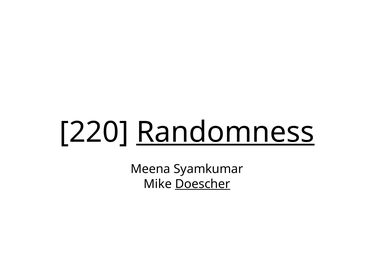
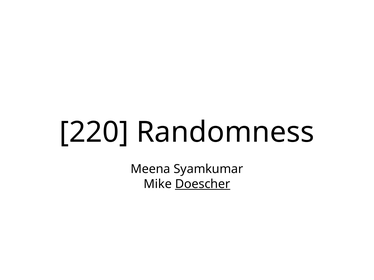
Randomness underline: present -> none
